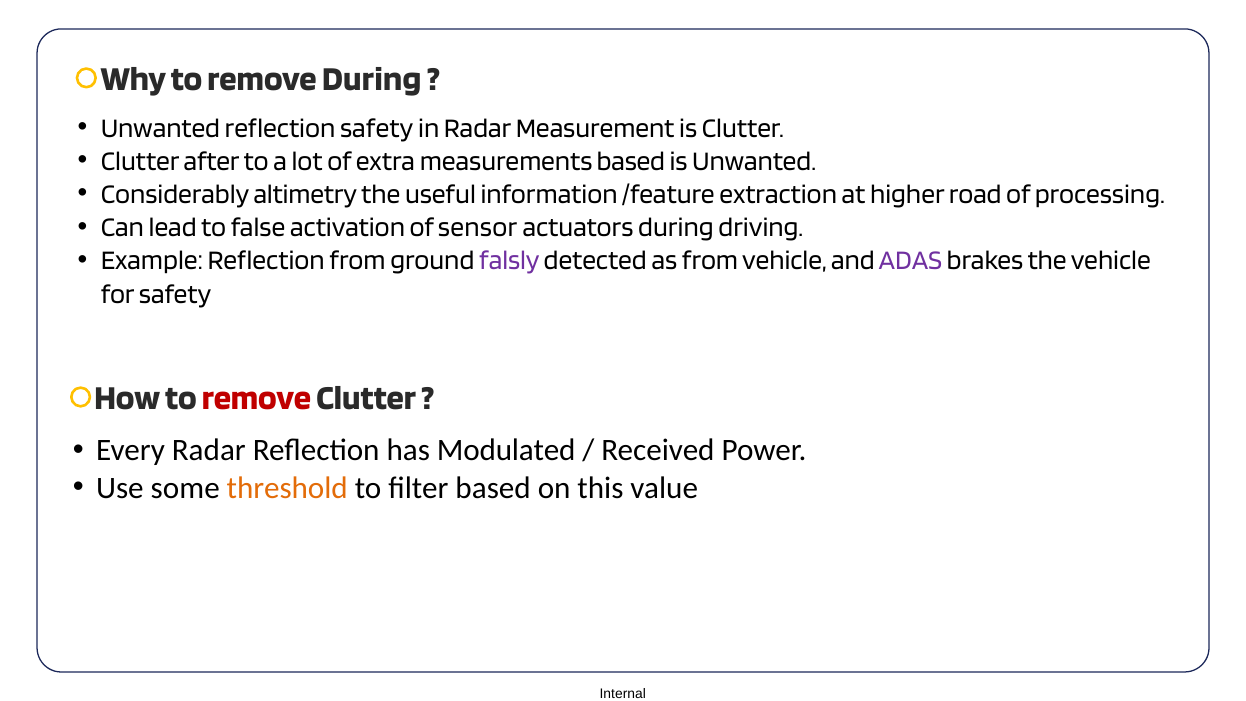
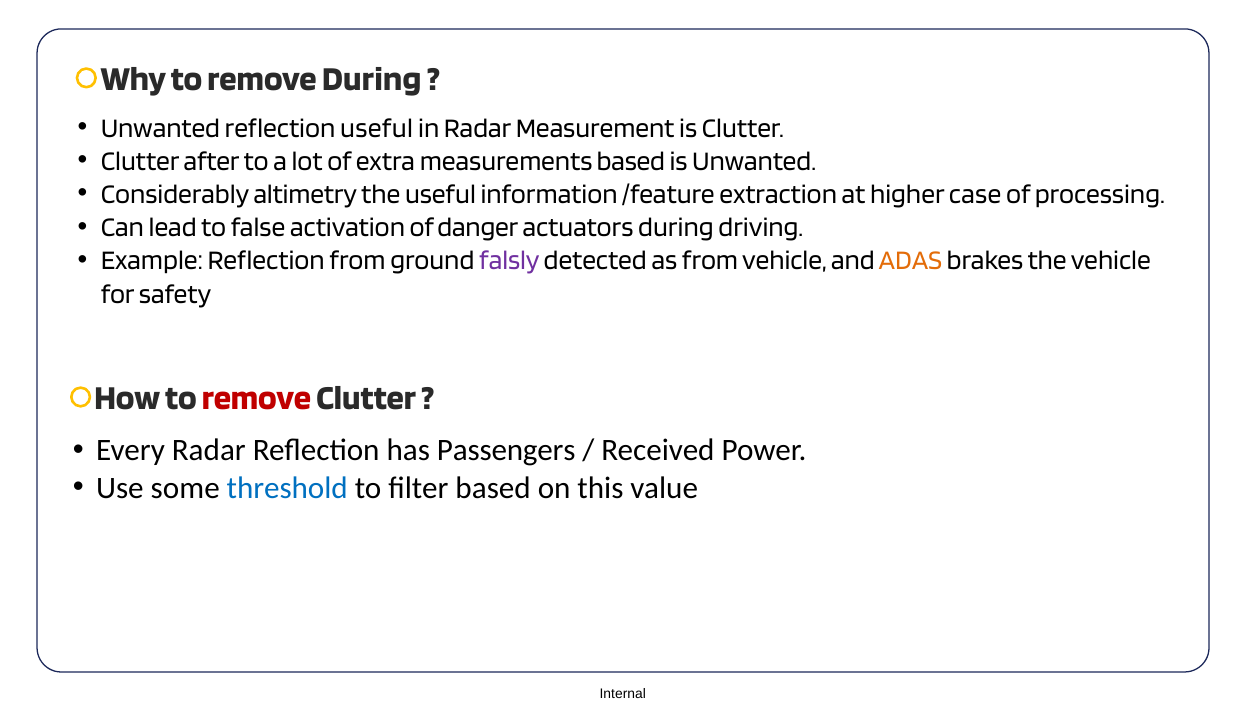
reflection safety: safety -> useful
road: road -> case
sensor: sensor -> danger
ADAS colour: purple -> orange
Modulated: Modulated -> Passengers
threshold colour: orange -> blue
